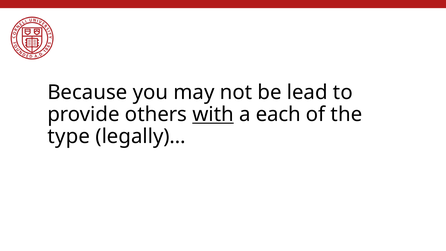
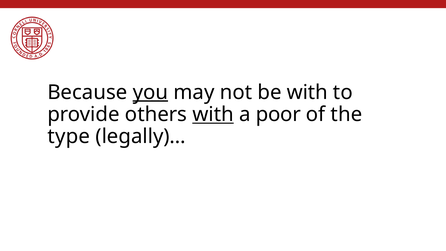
you underline: none -> present
be lead: lead -> with
each: each -> poor
